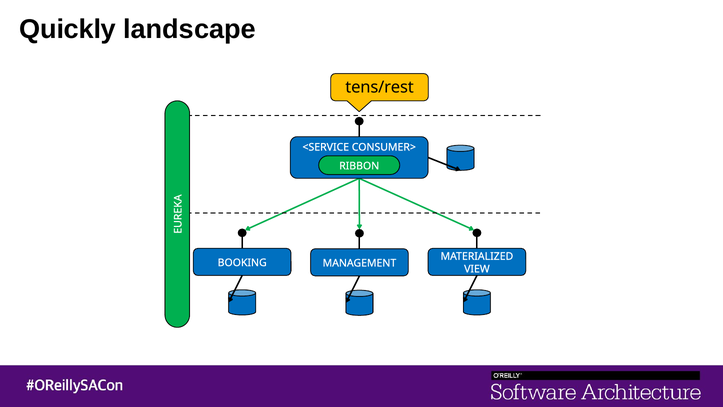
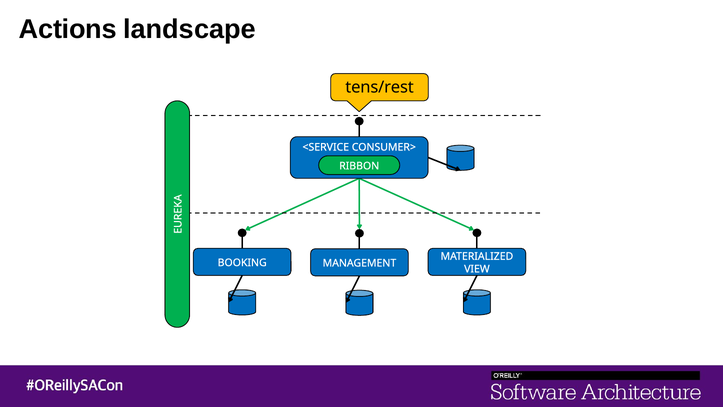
Quickly: Quickly -> Actions
